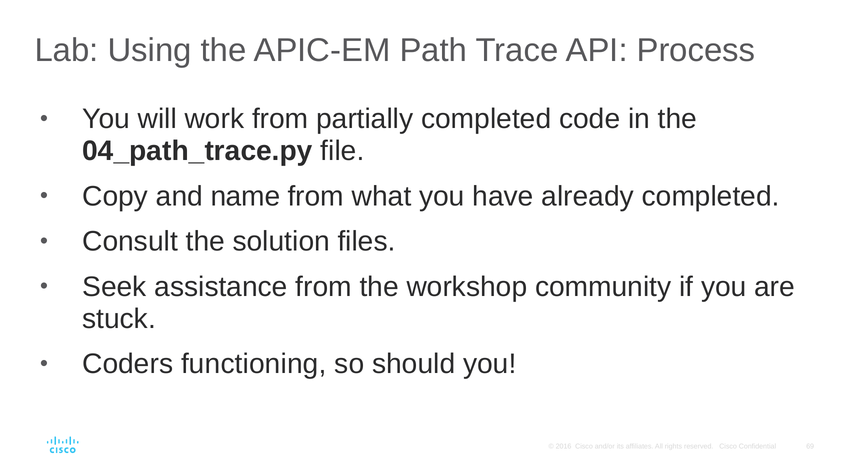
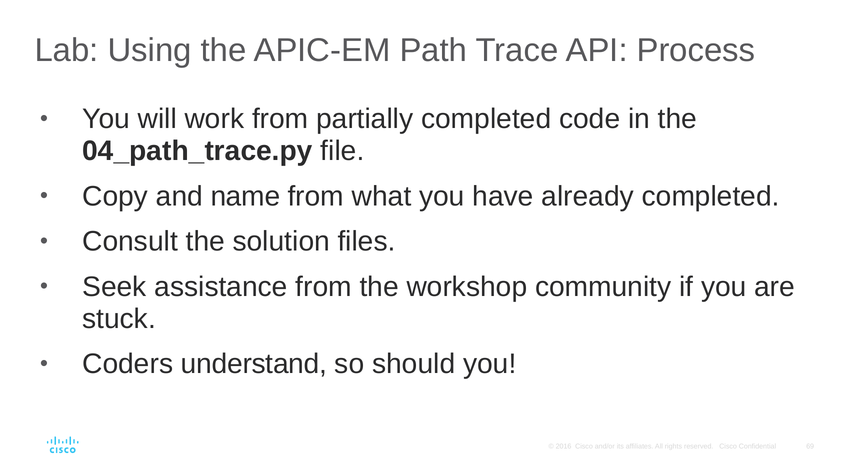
functioning: functioning -> understand
